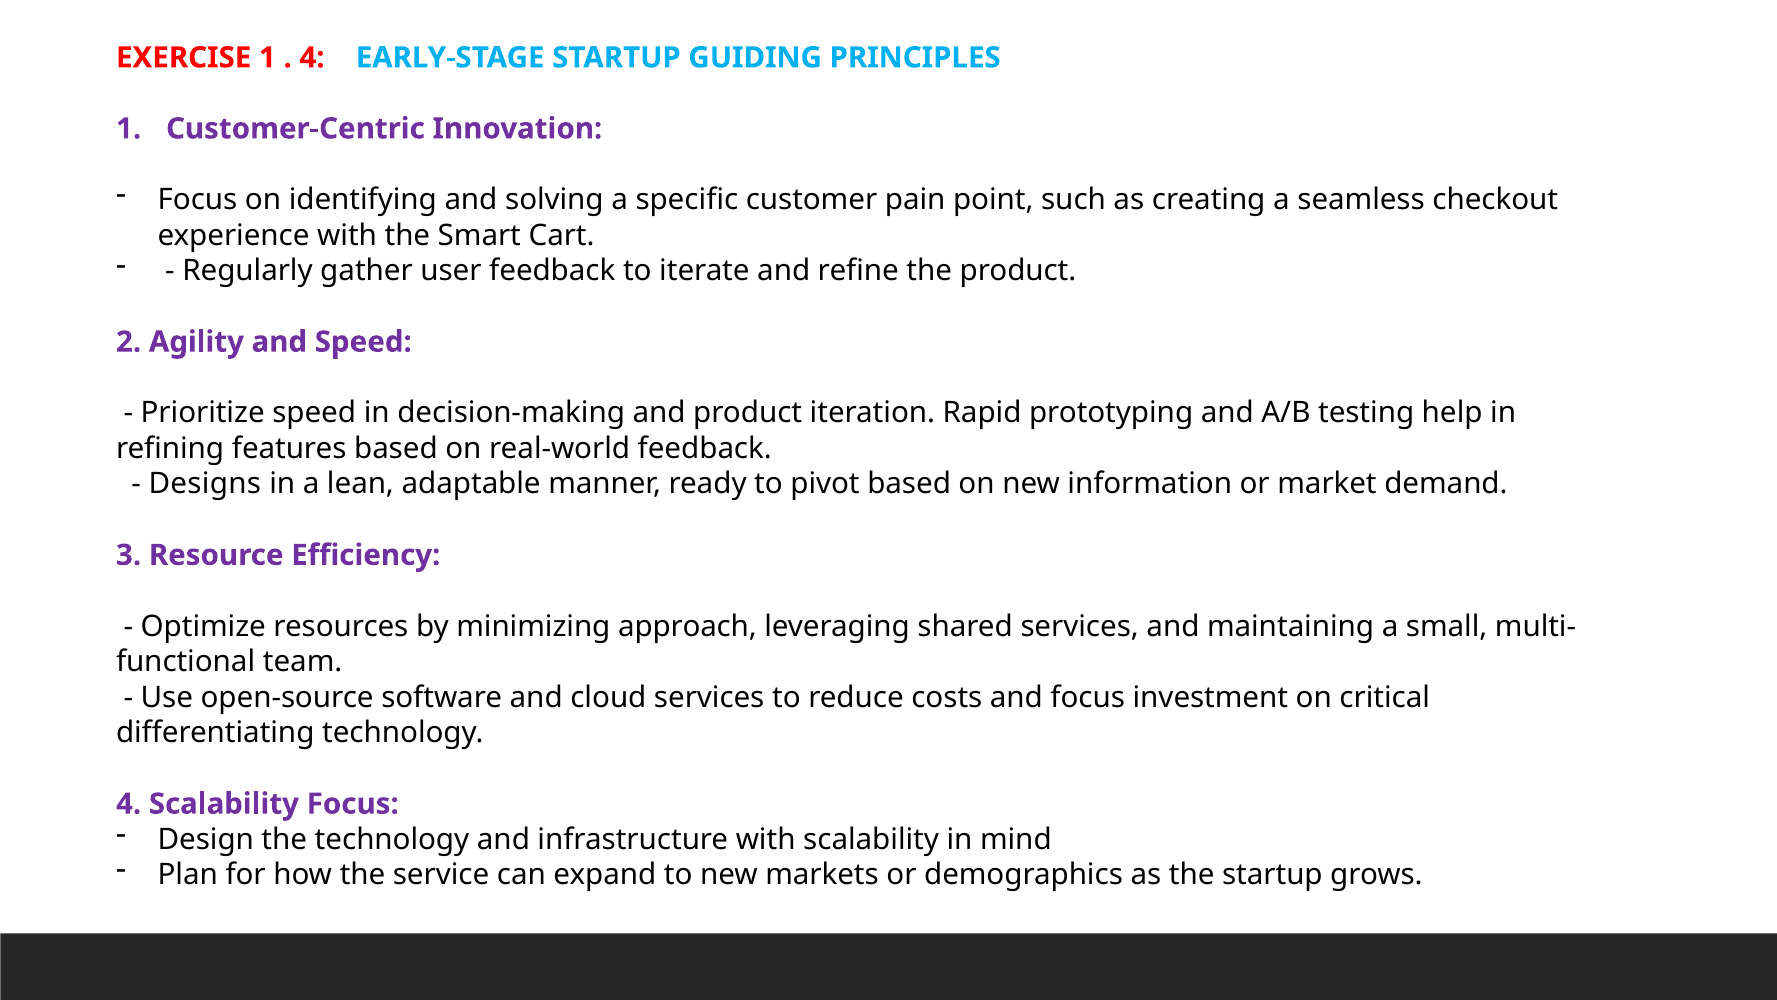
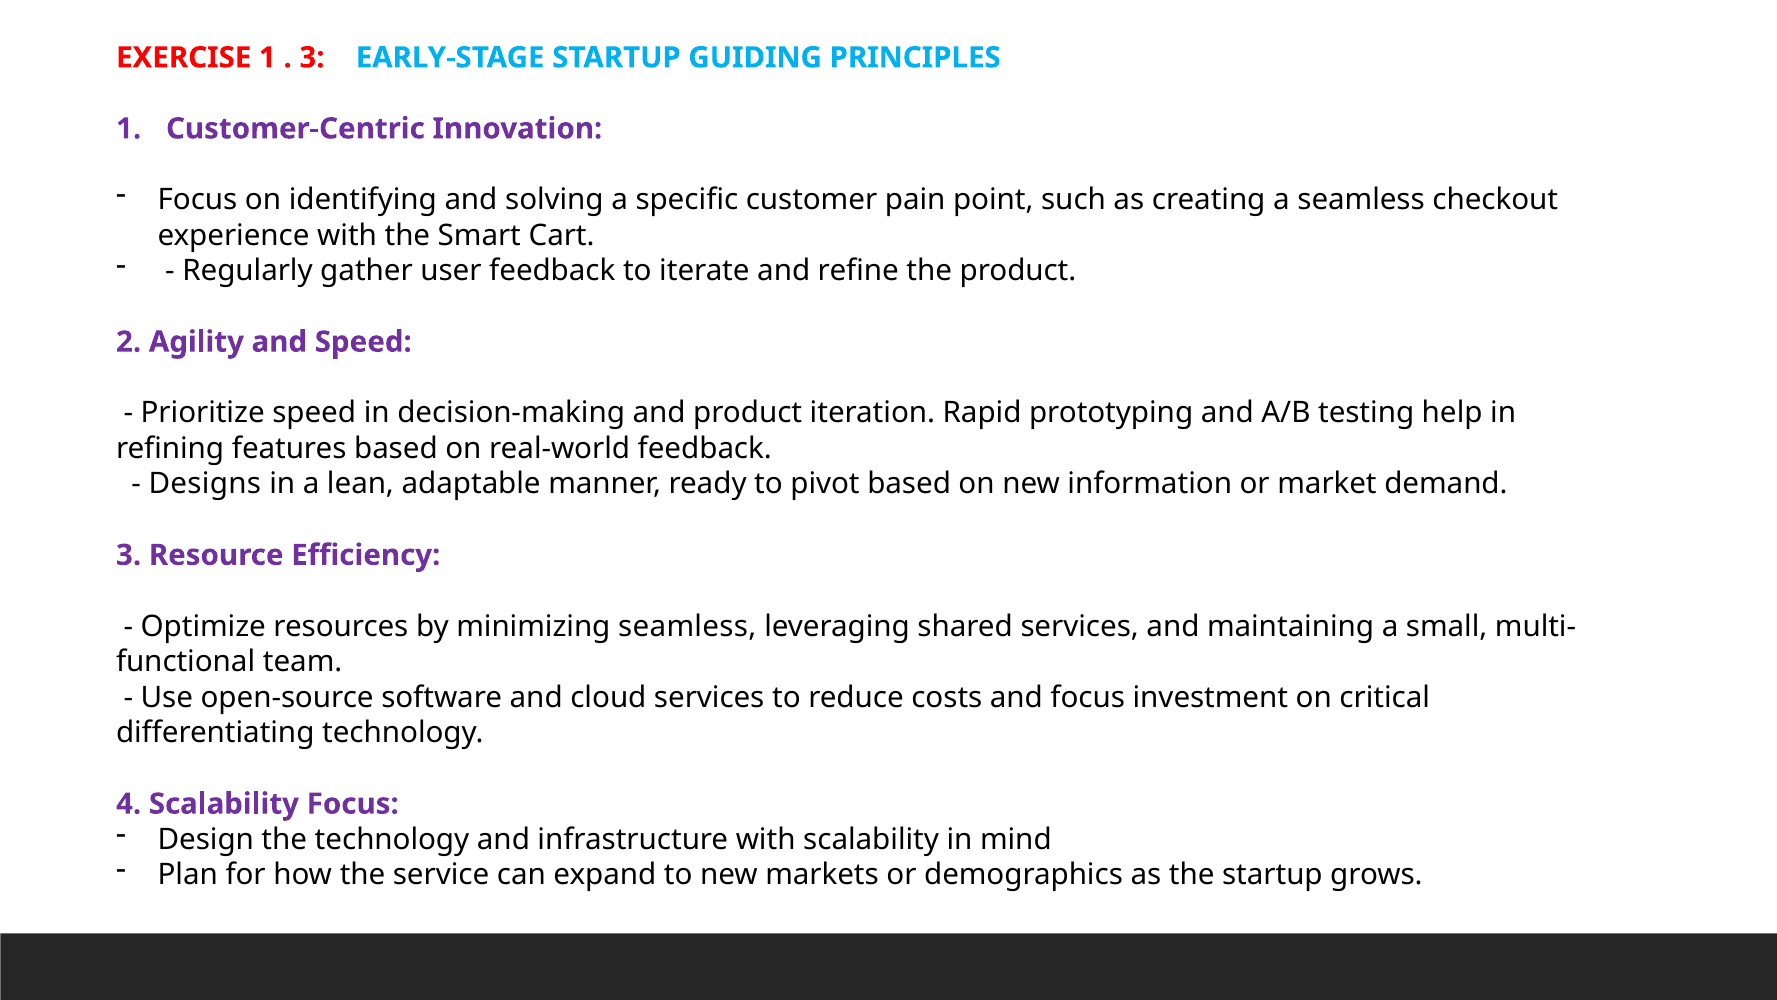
4 at (312, 58): 4 -> 3
minimizing approach: approach -> seamless
